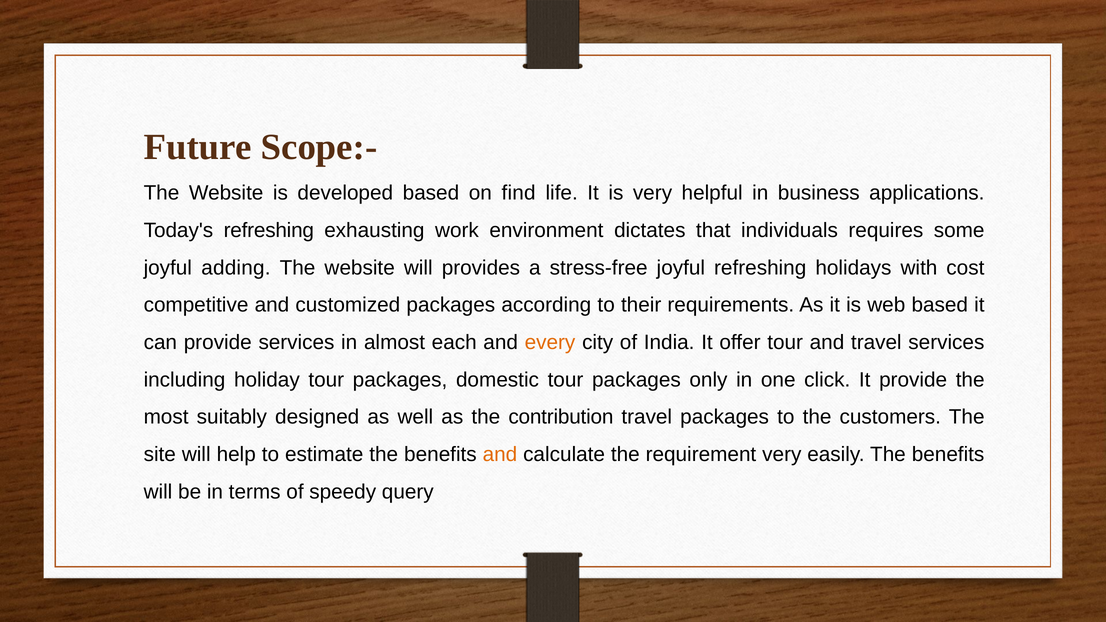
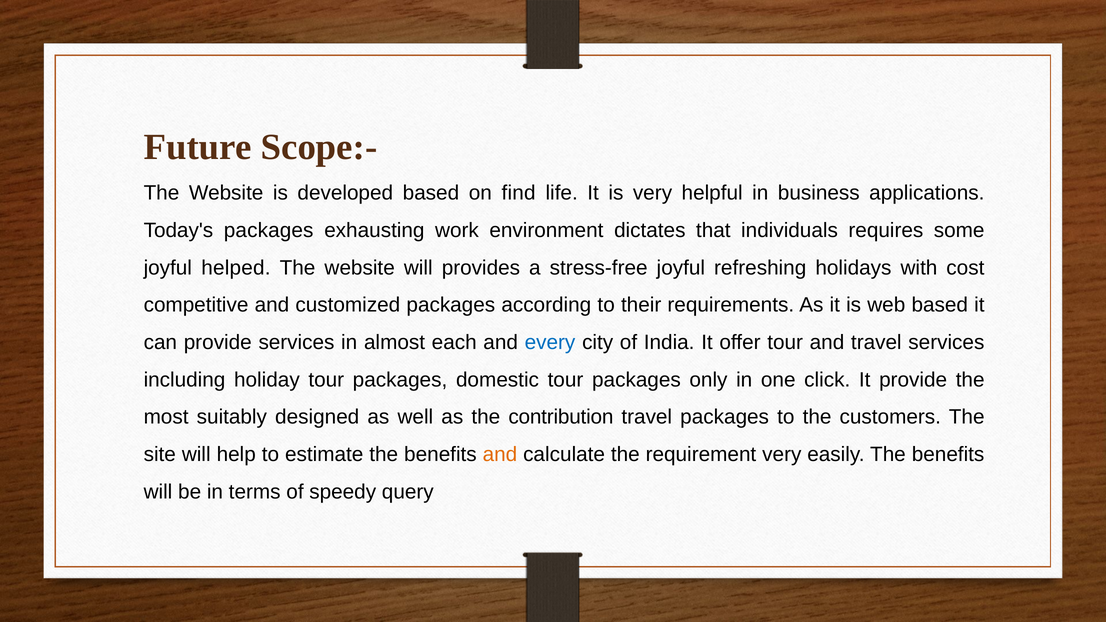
Today's refreshing: refreshing -> packages
adding: adding -> helped
every colour: orange -> blue
